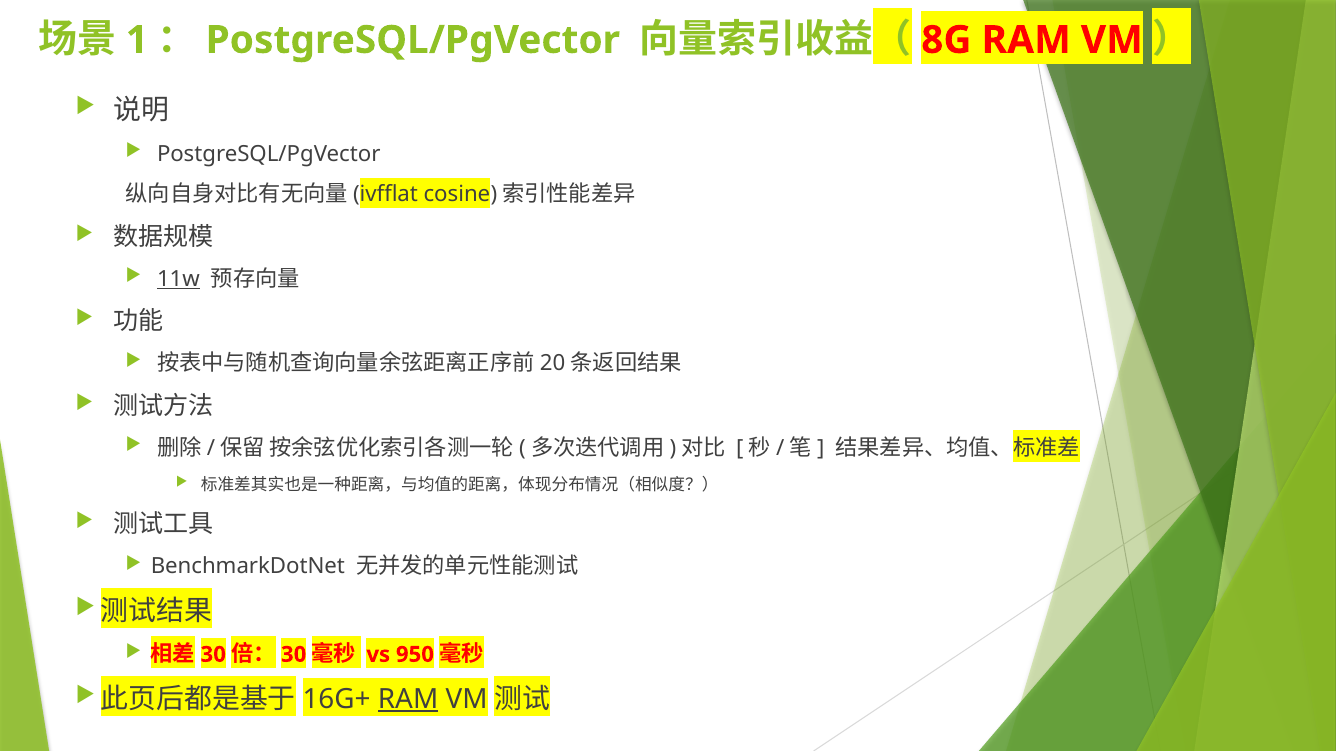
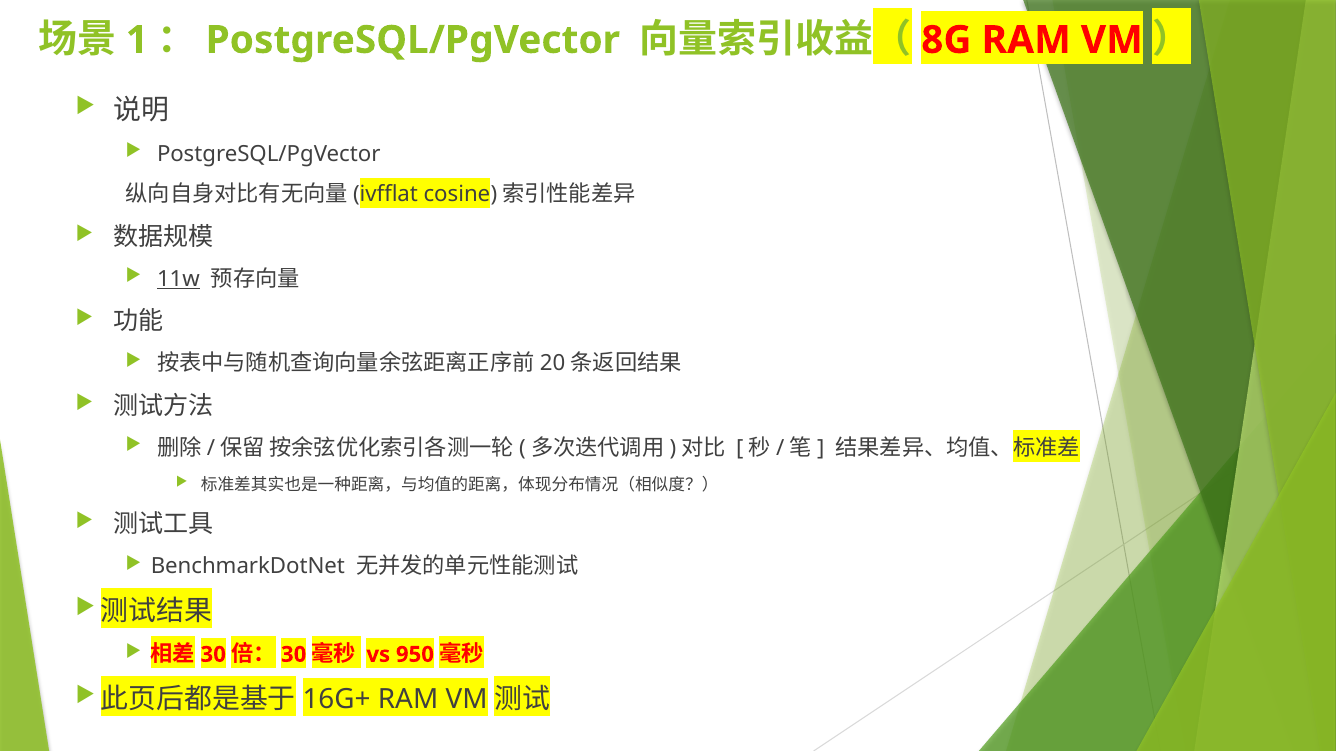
RAM at (408, 699) underline: present -> none
